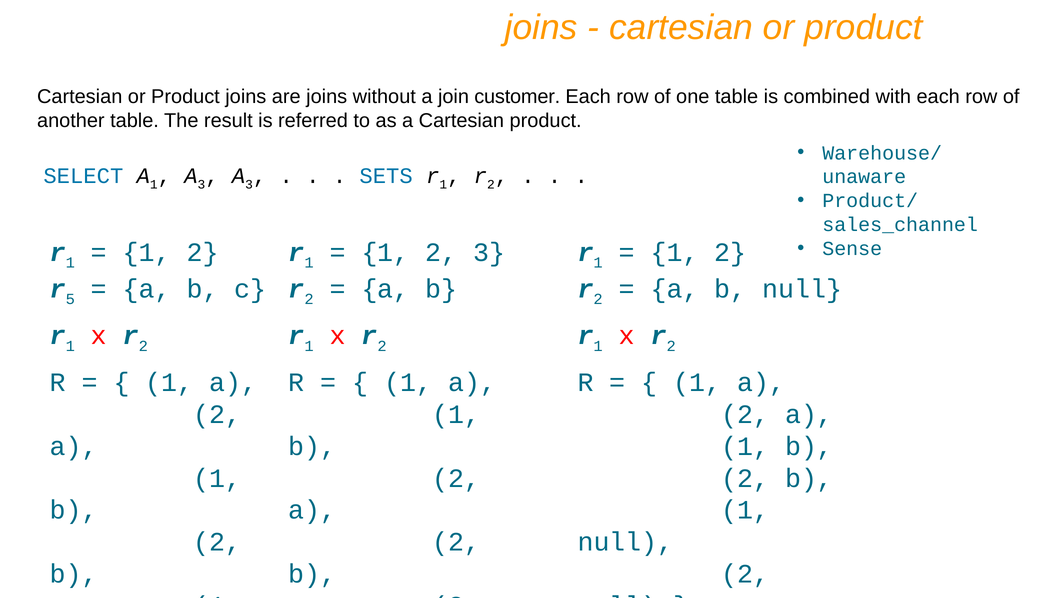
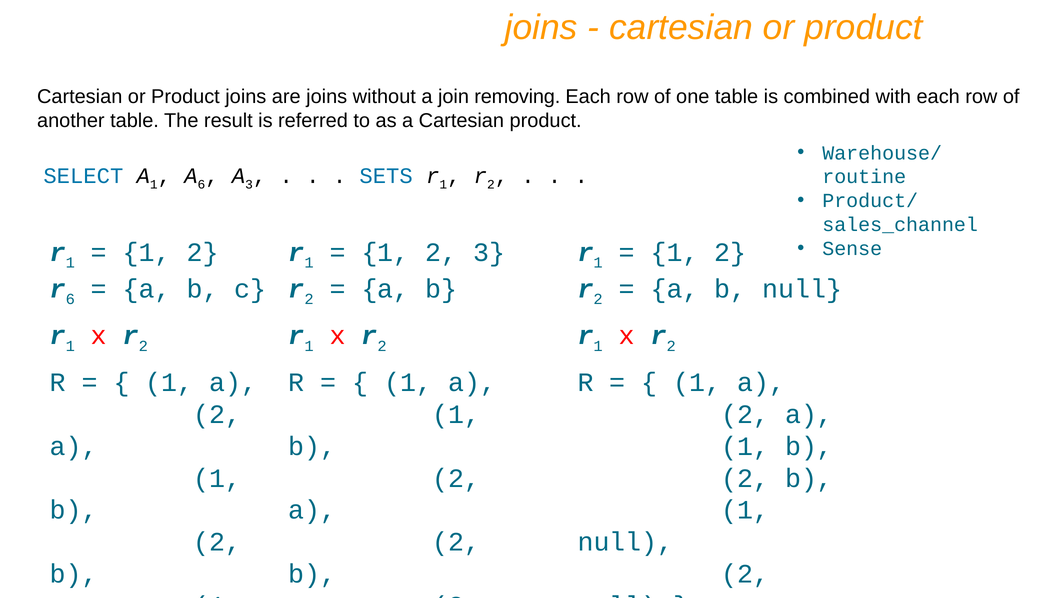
customer: customer -> removing
3 at (201, 185): 3 -> 6
unaware: unaware -> routine
r 5: 5 -> 6
